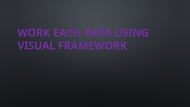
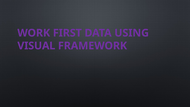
EACH: EACH -> FIRST
